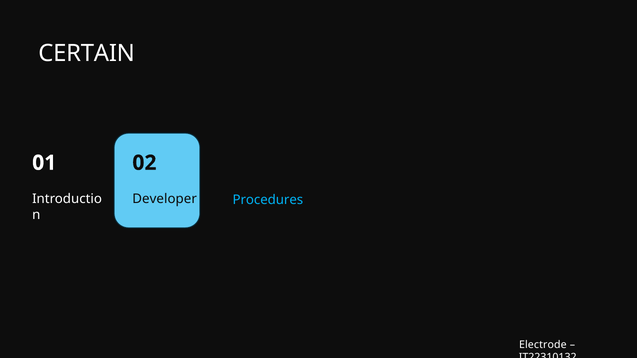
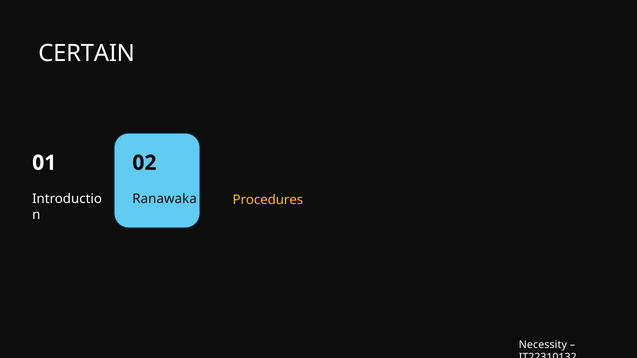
Developer: Developer -> Ranawaka
Procedures colour: light blue -> yellow
Electrode: Electrode -> Necessity
